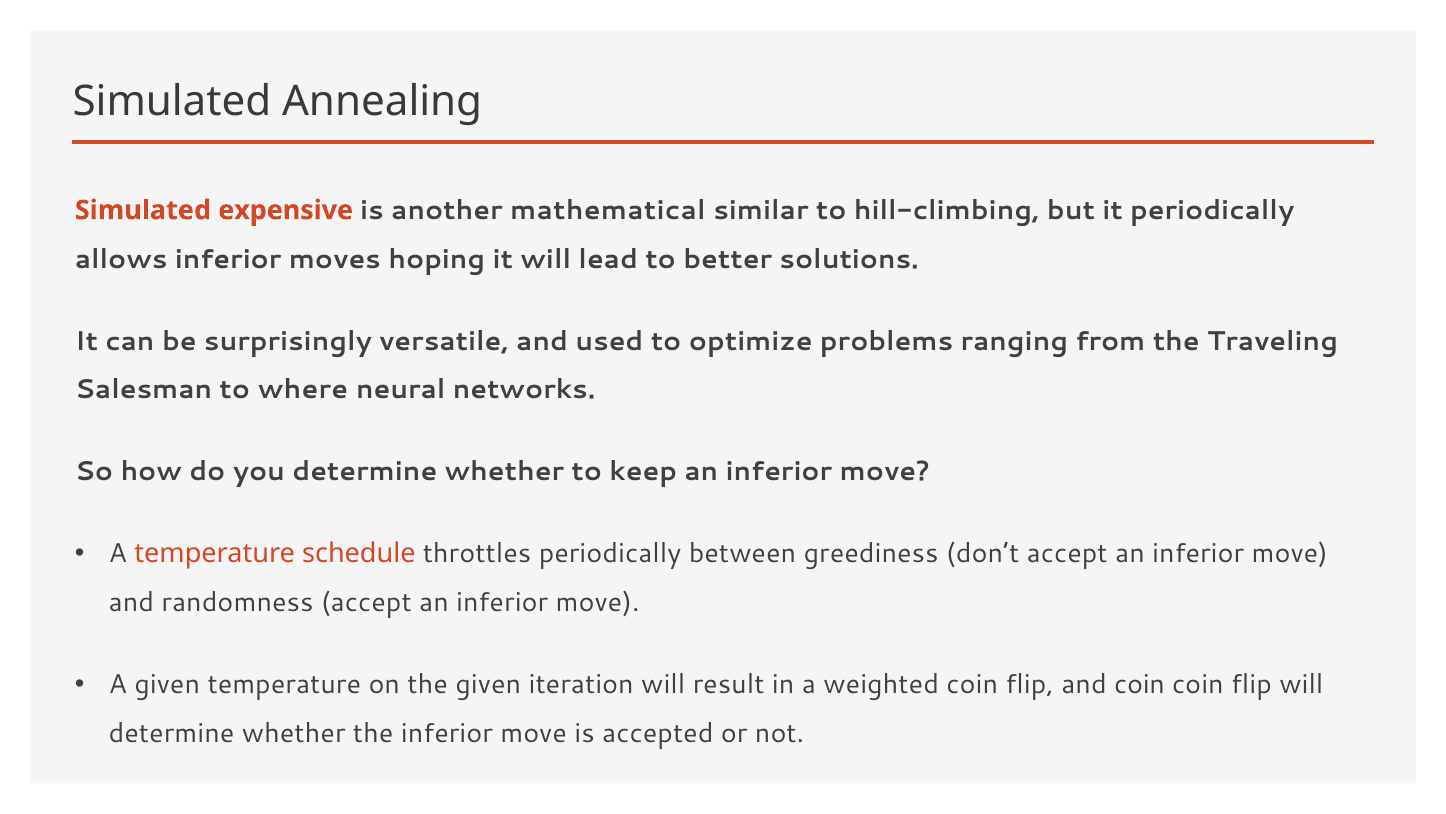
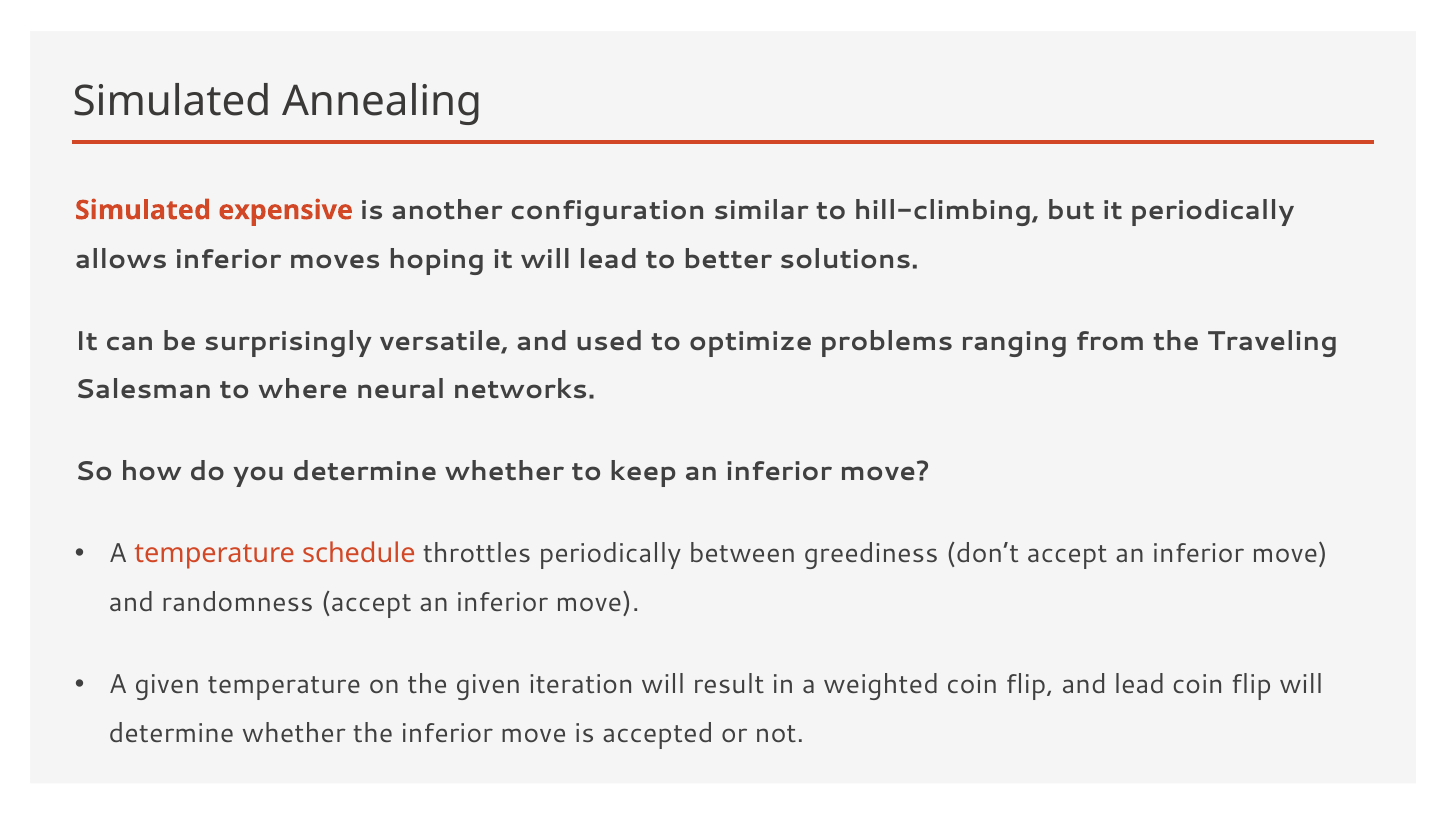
mathematical: mathematical -> configuration
and coin: coin -> lead
